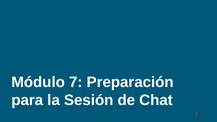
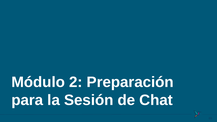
7: 7 -> 2
